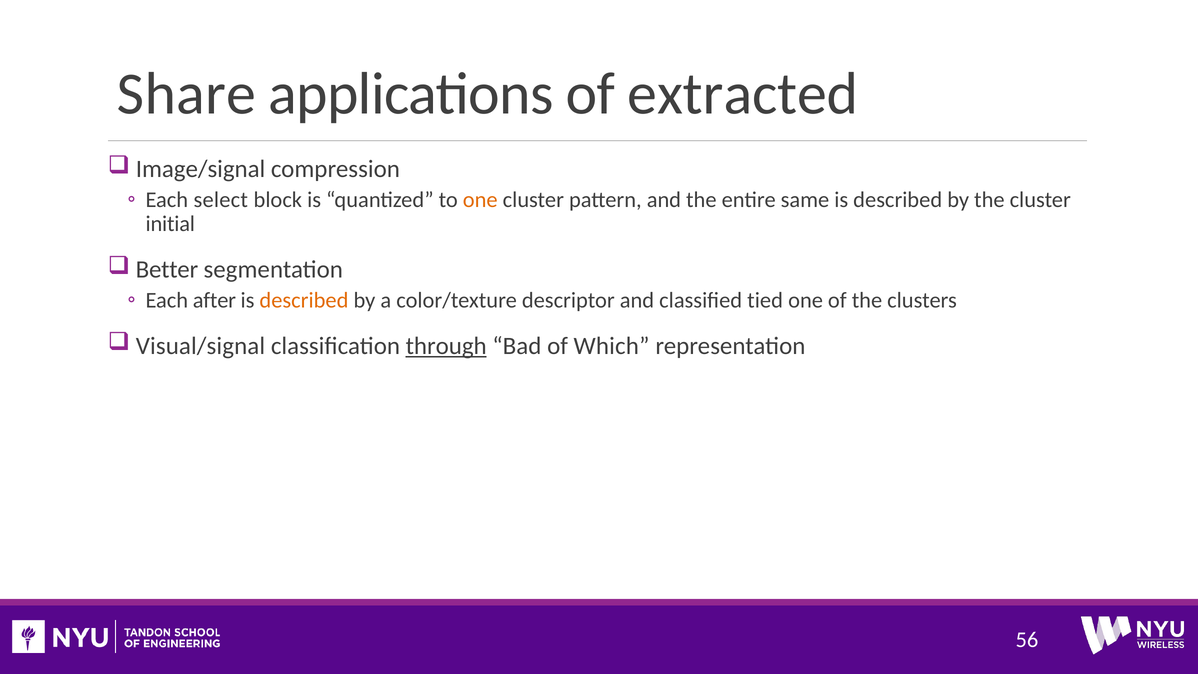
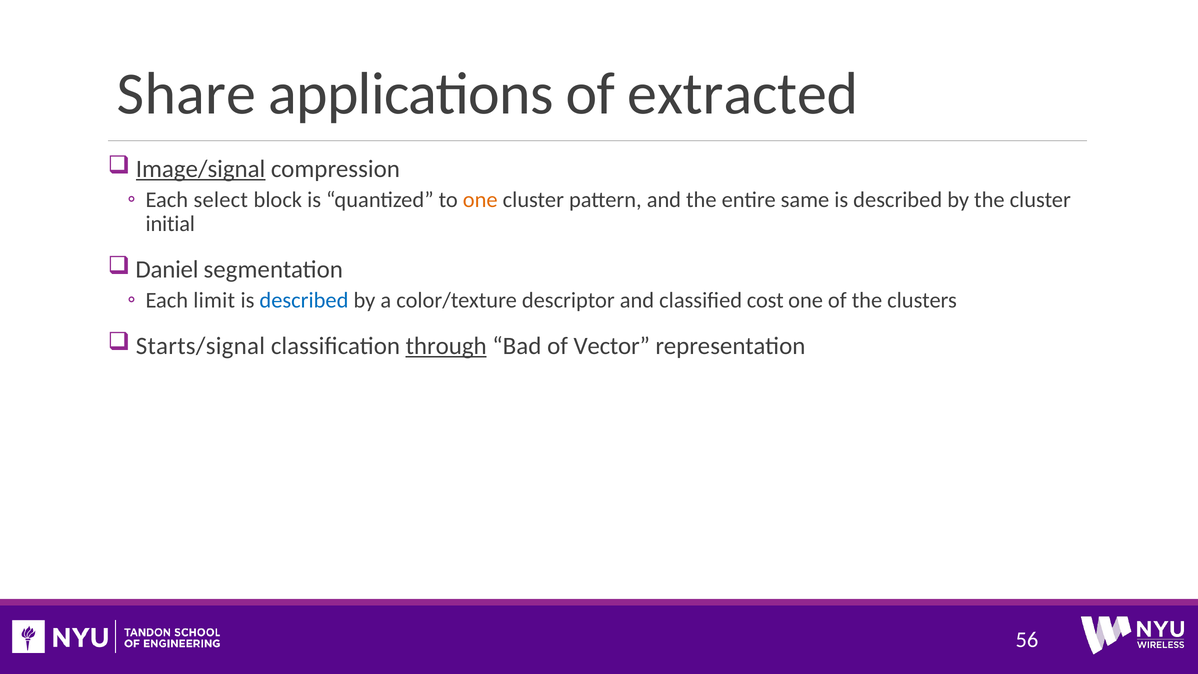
Image/signal underline: none -> present
Better: Better -> Daniel
after: after -> limit
described at (304, 300) colour: orange -> blue
tied: tied -> cost
Visual/signal: Visual/signal -> Starts/signal
Which: Which -> Vector
